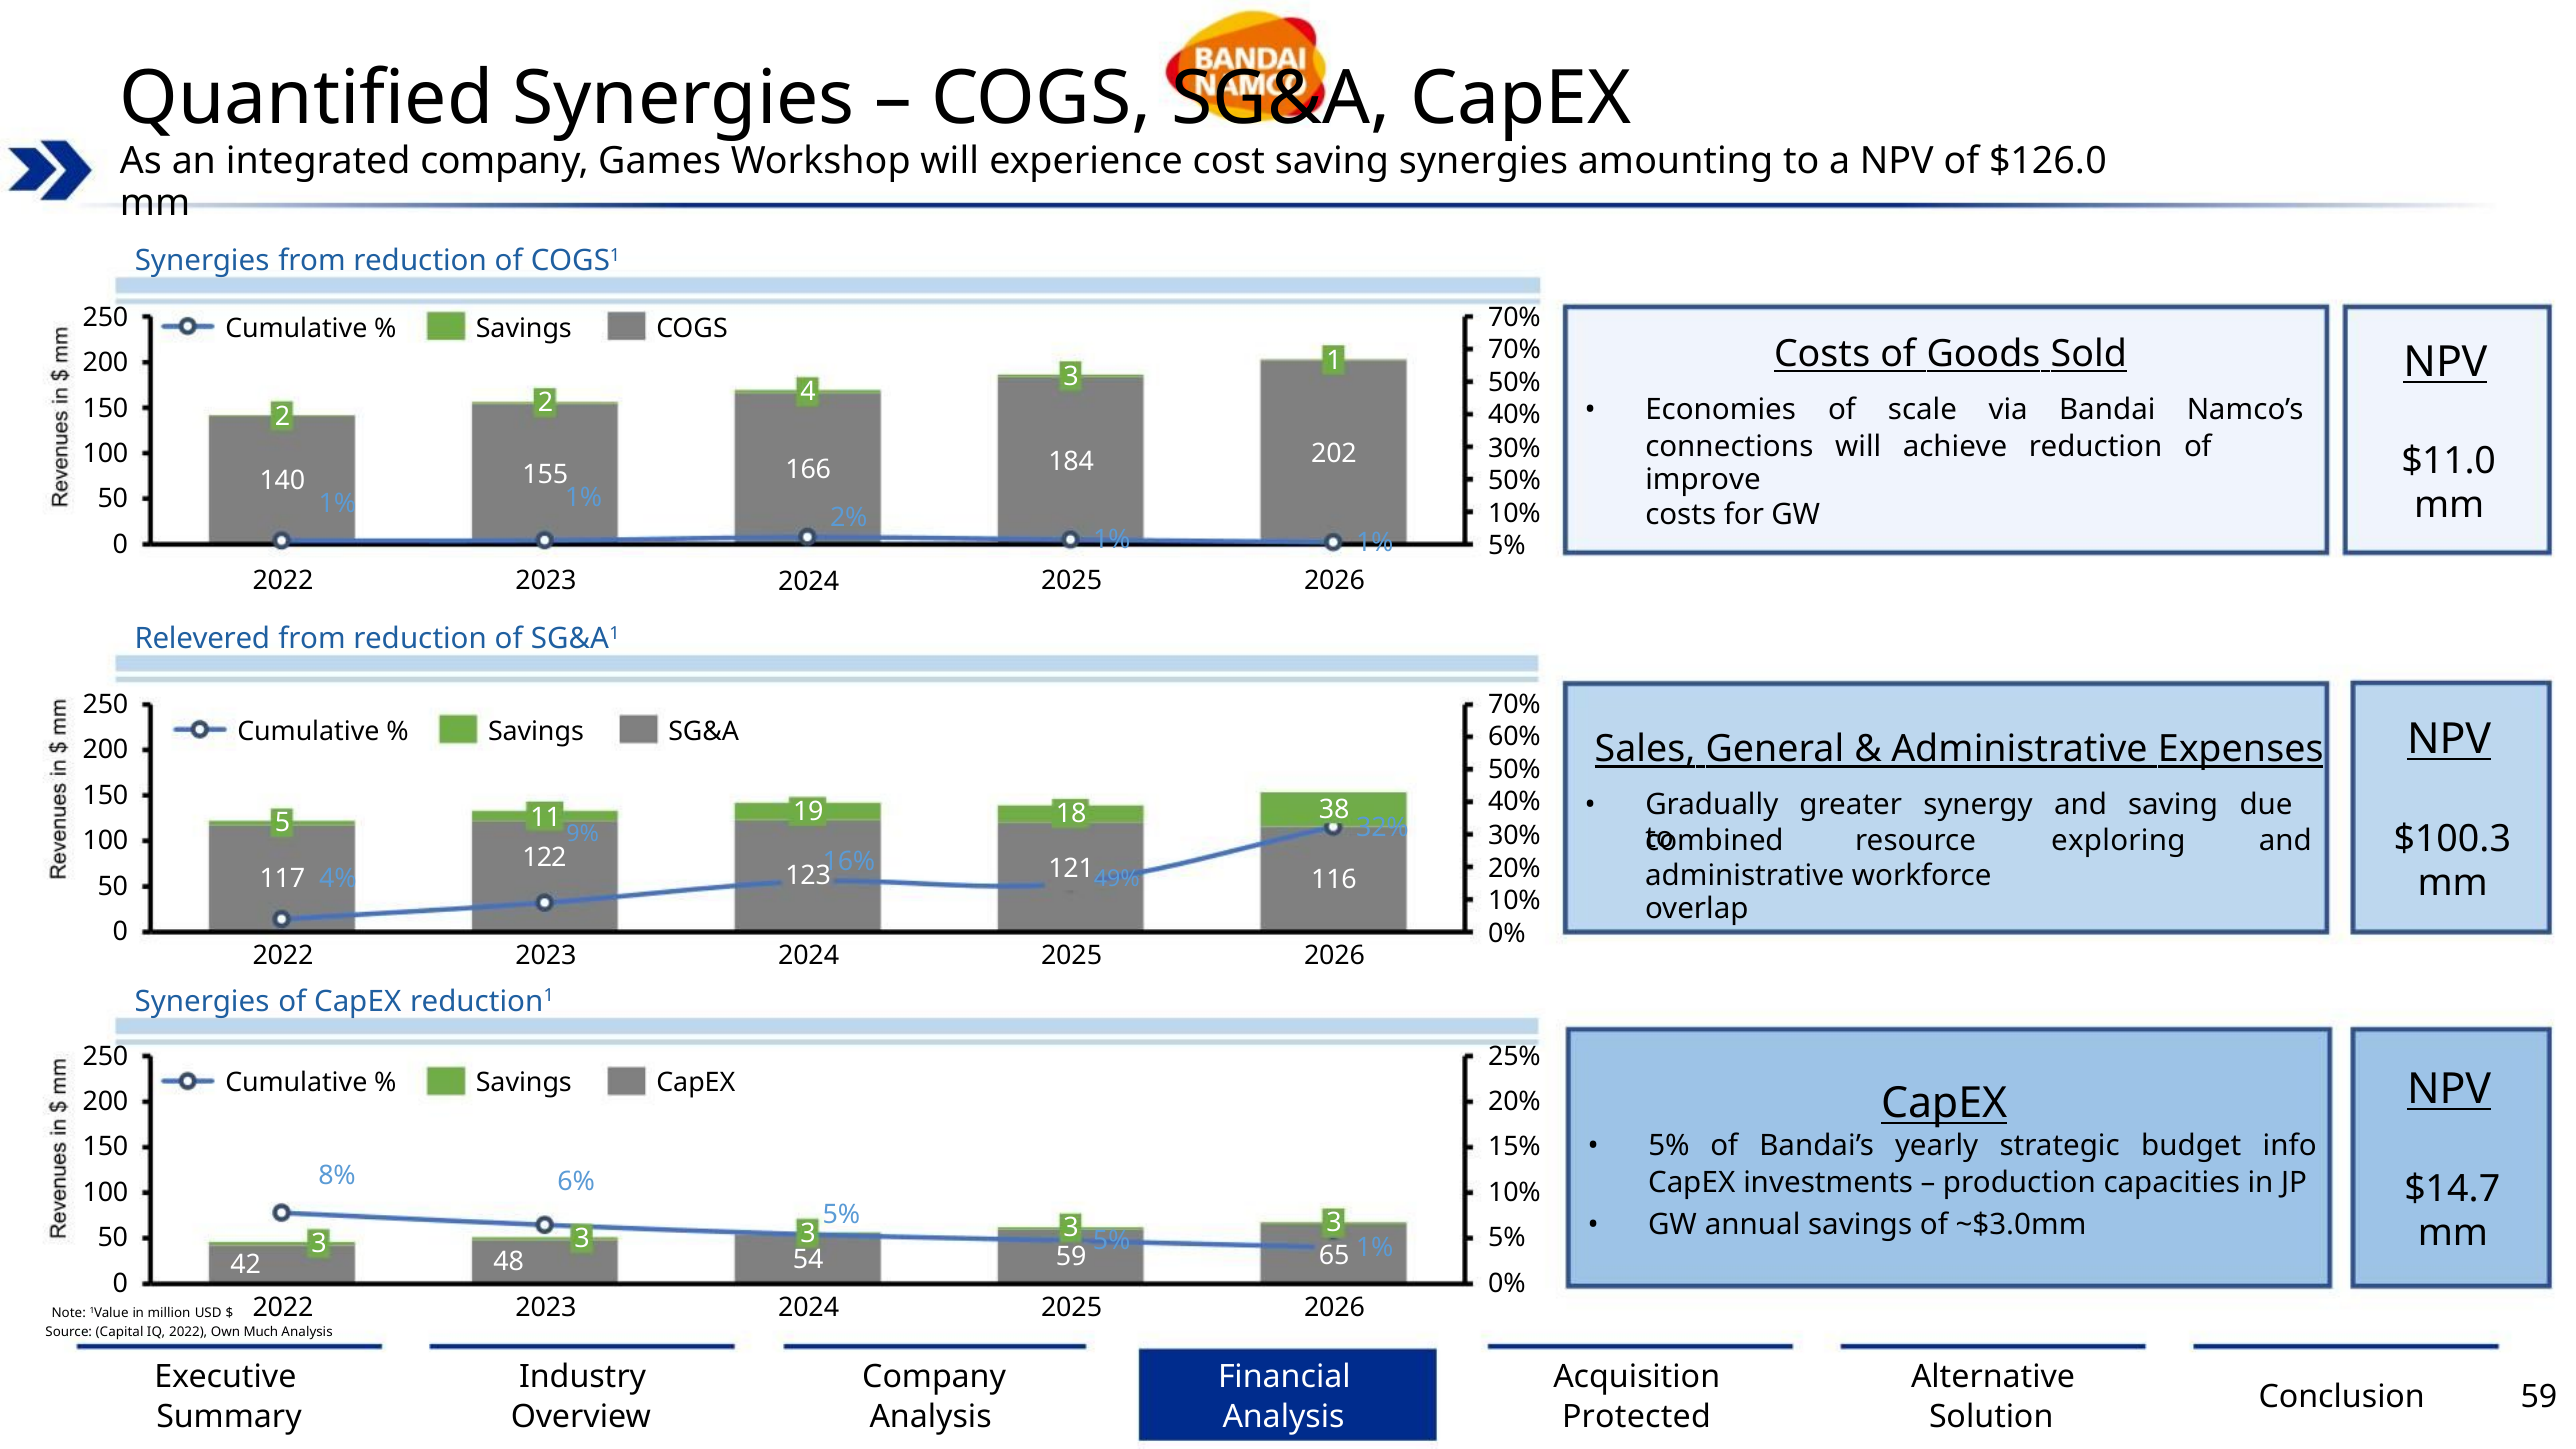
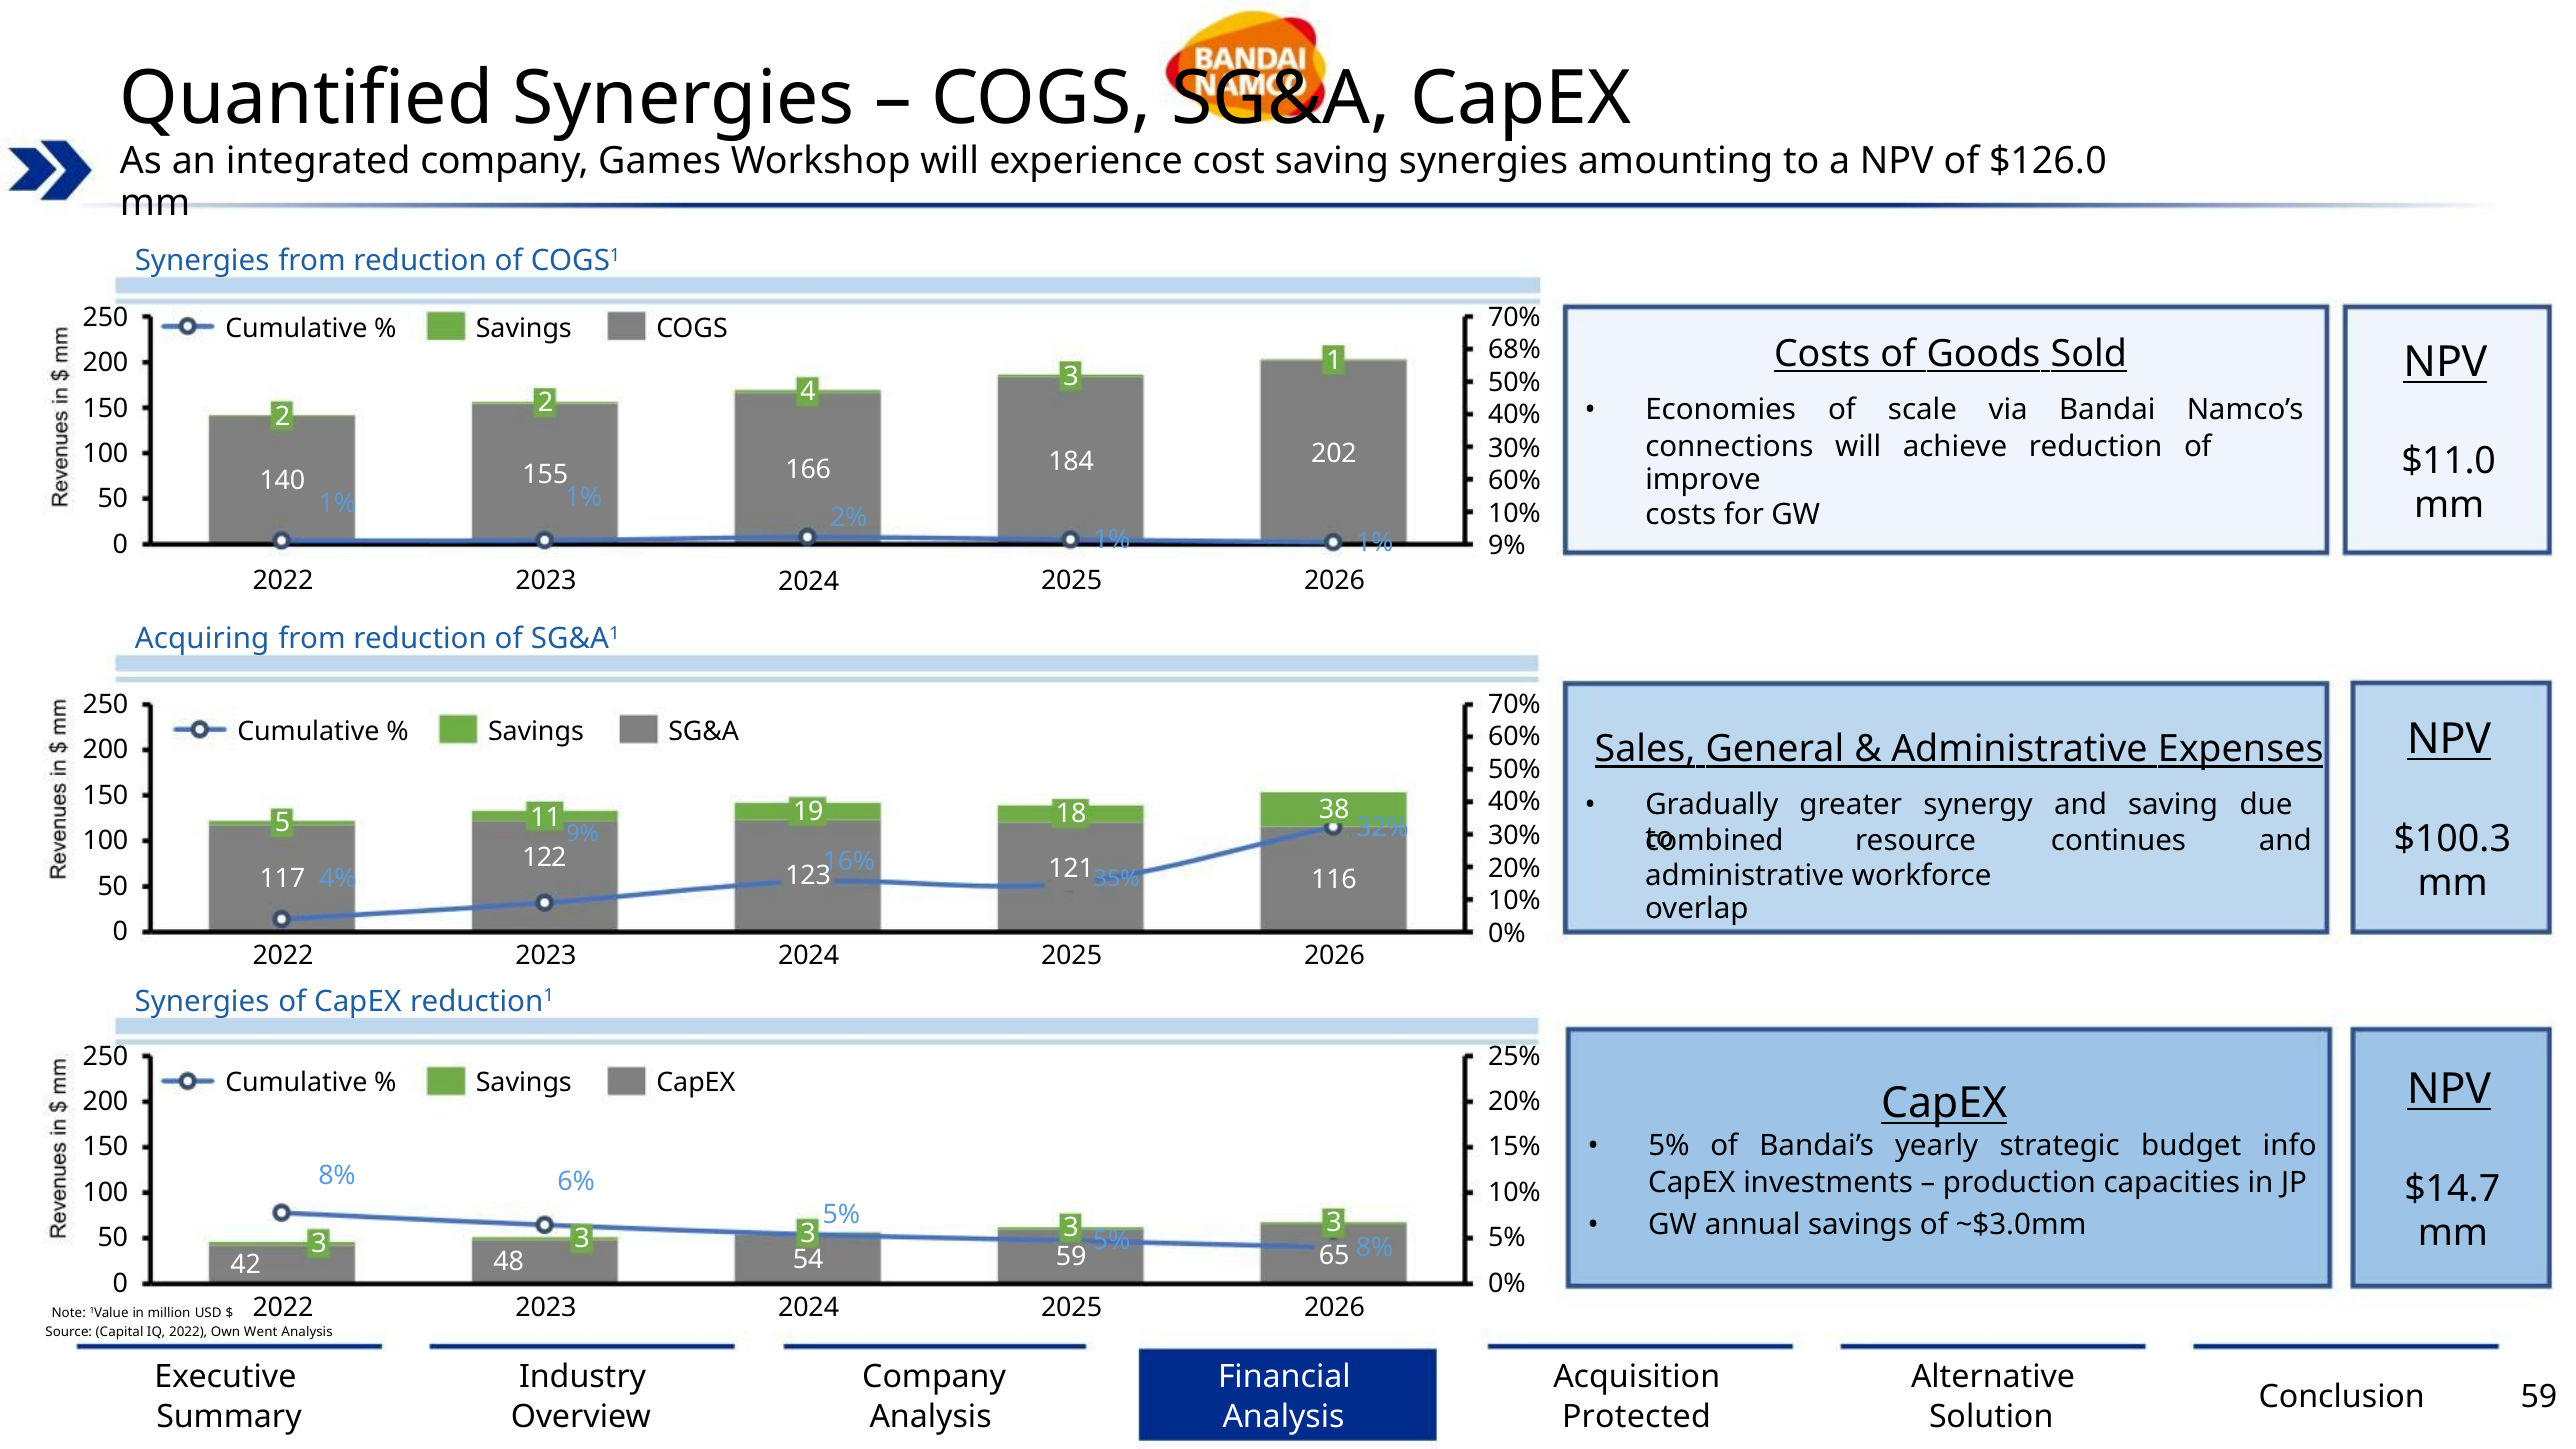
70% at (1515, 350): 70% -> 68%
50% at (1515, 481): 50% -> 60%
5% at (1507, 546): 5% -> 9%
Relevered: Relevered -> Acquiring
exploring: exploring -> continues
49%: 49% -> 35%
5% 1%: 1% -> 8%
Much: Much -> Went
